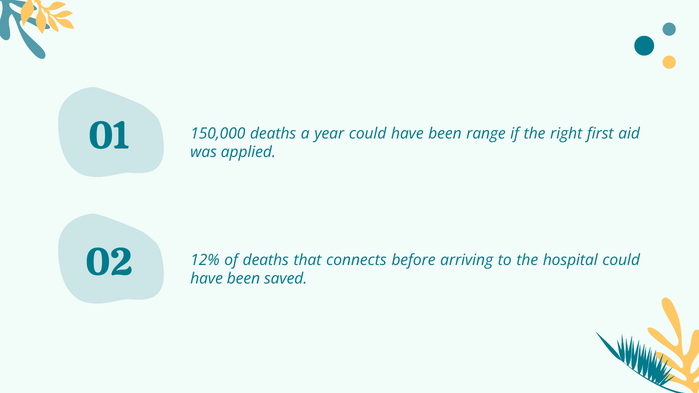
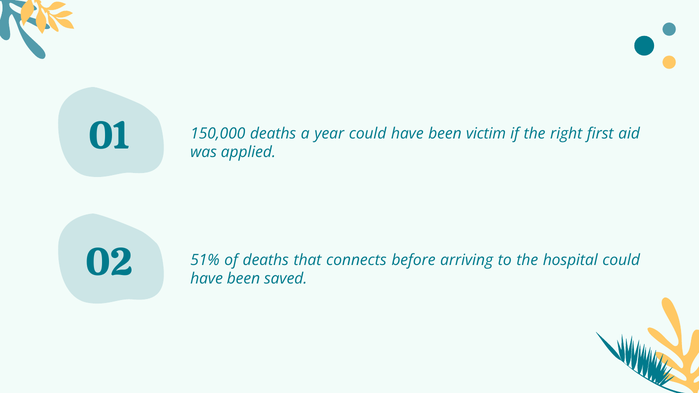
range: range -> victim
12%: 12% -> 51%
